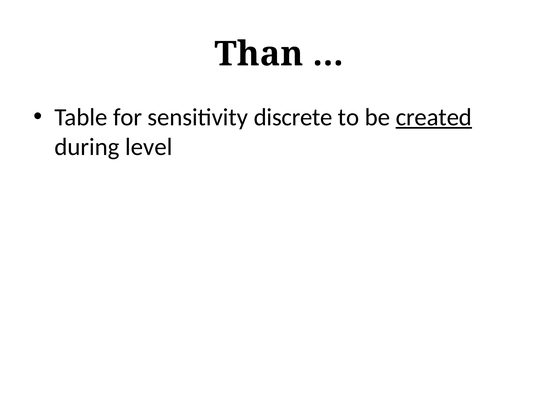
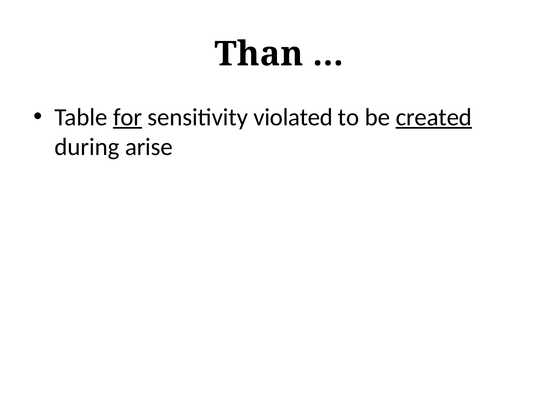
for underline: none -> present
discrete: discrete -> violated
level: level -> arise
